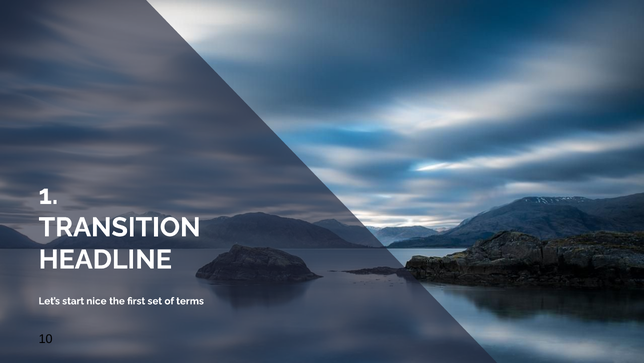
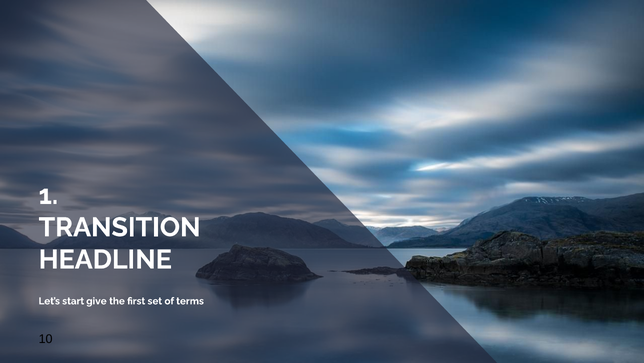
nice: nice -> give
